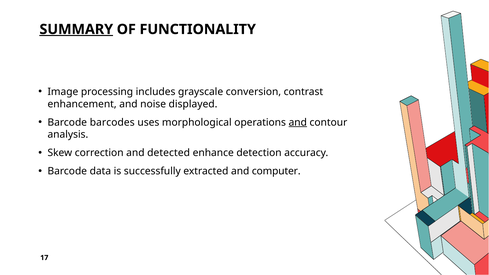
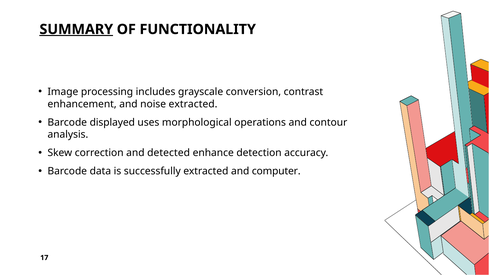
noise displayed: displayed -> extracted
barcodes: barcodes -> displayed
and at (298, 122) underline: present -> none
